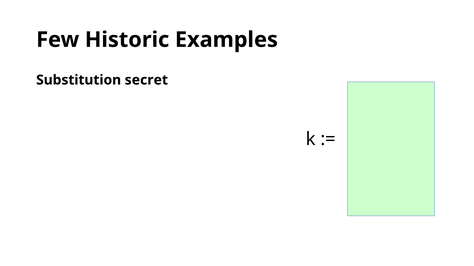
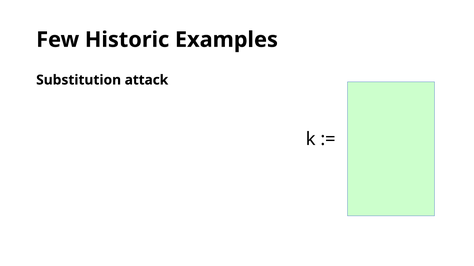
secret: secret -> attack
